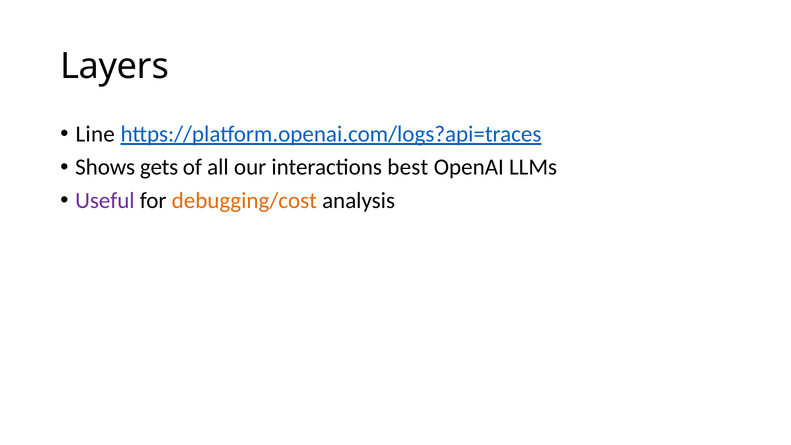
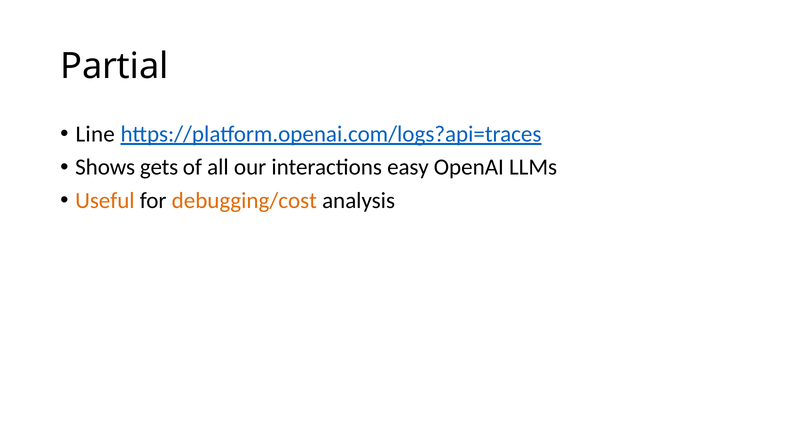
Layers: Layers -> Partial
best: best -> easy
Useful colour: purple -> orange
